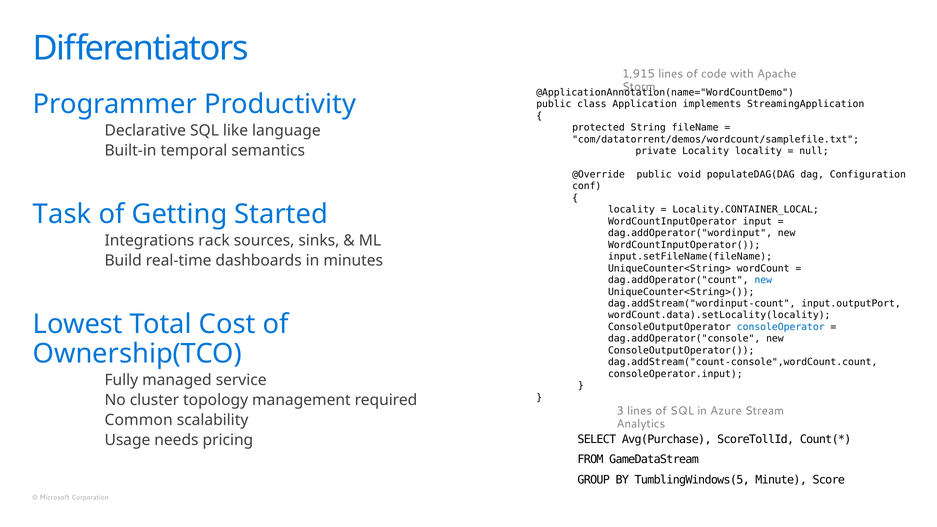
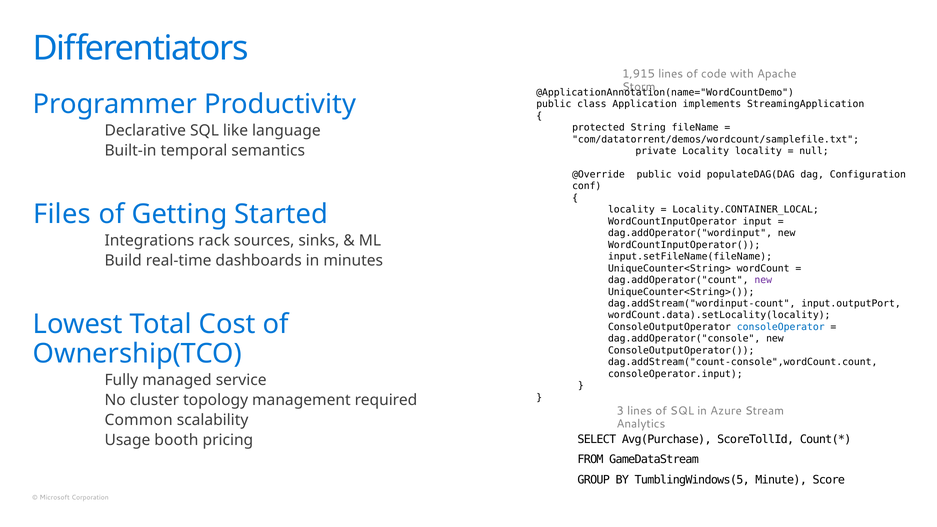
Task: Task -> Files
new at (763, 280) colour: blue -> purple
needs: needs -> booth
